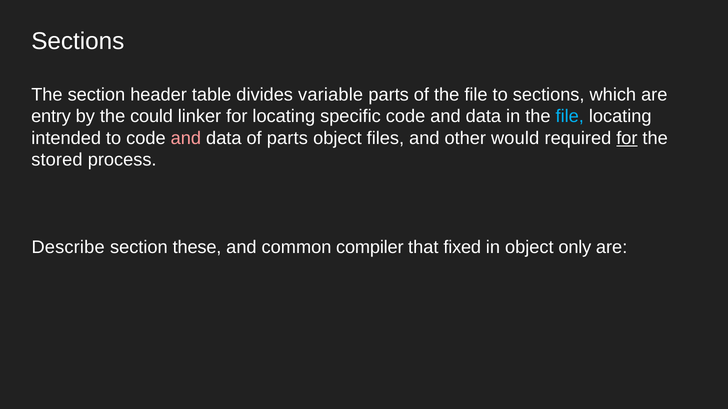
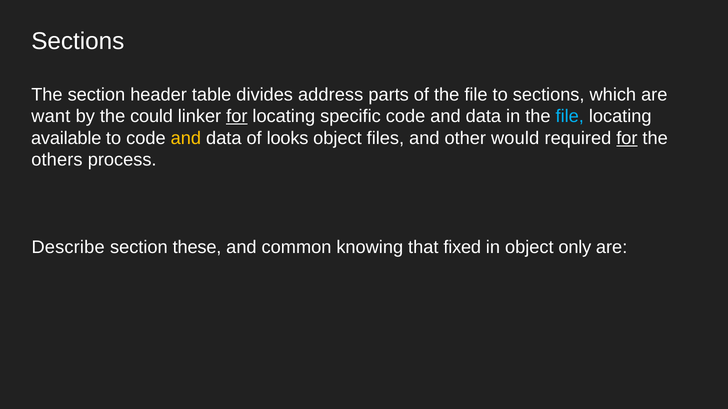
variable: variable -> address
entry: entry -> want
for at (237, 117) underline: none -> present
intended: intended -> available
and at (186, 138) colour: pink -> yellow
of parts: parts -> looks
stored: stored -> others
compiler: compiler -> knowing
